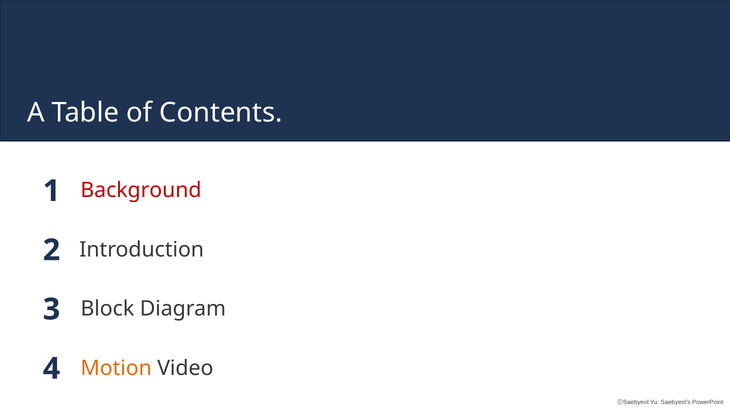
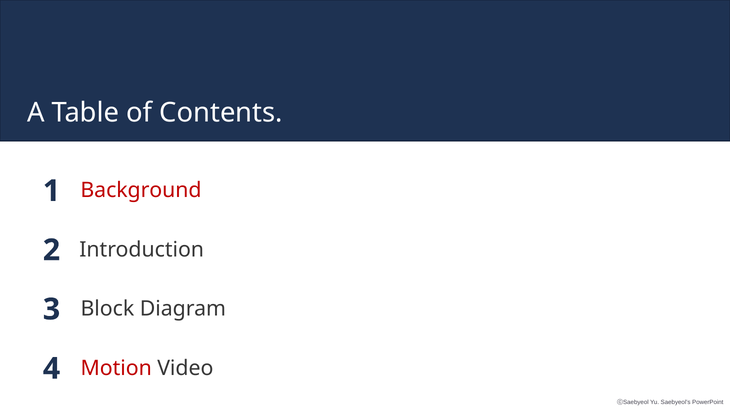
Motion colour: orange -> red
